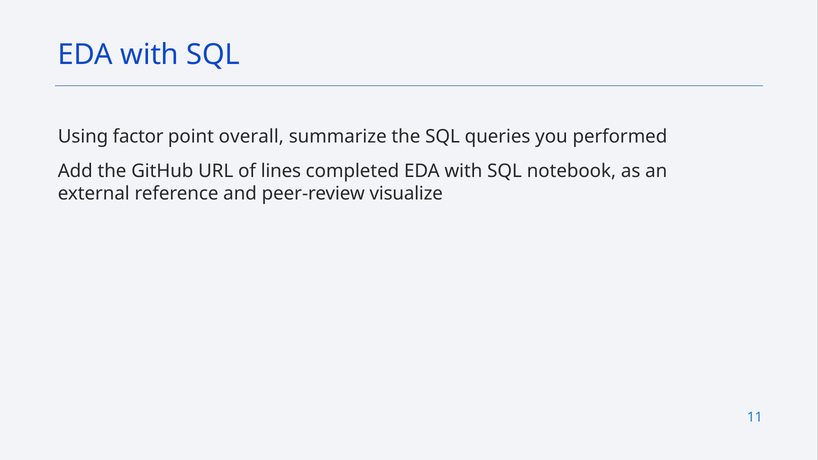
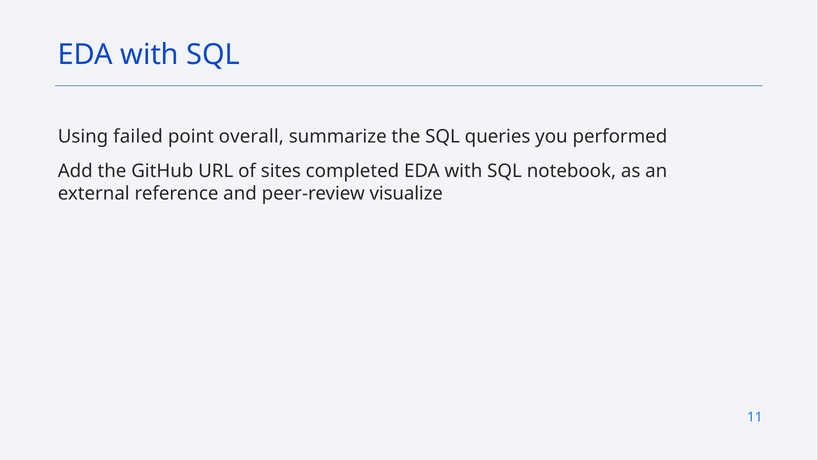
factor: factor -> failed
lines: lines -> sites
